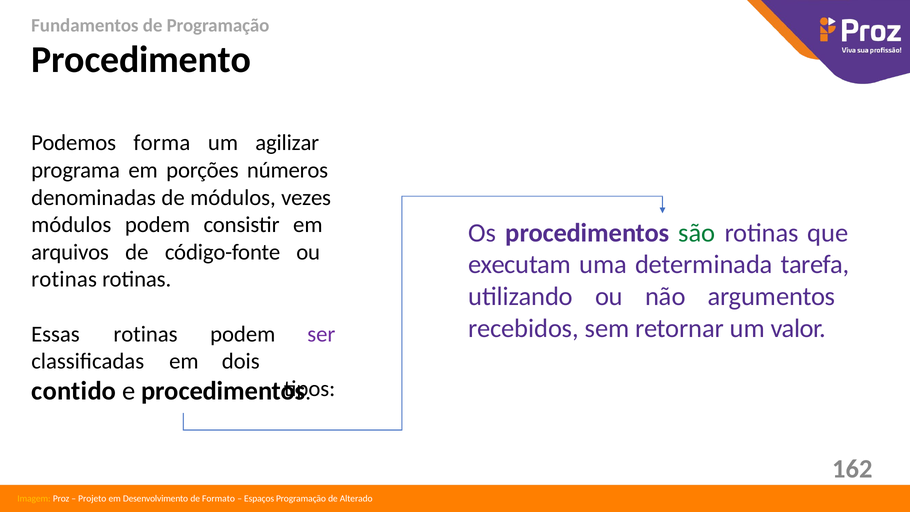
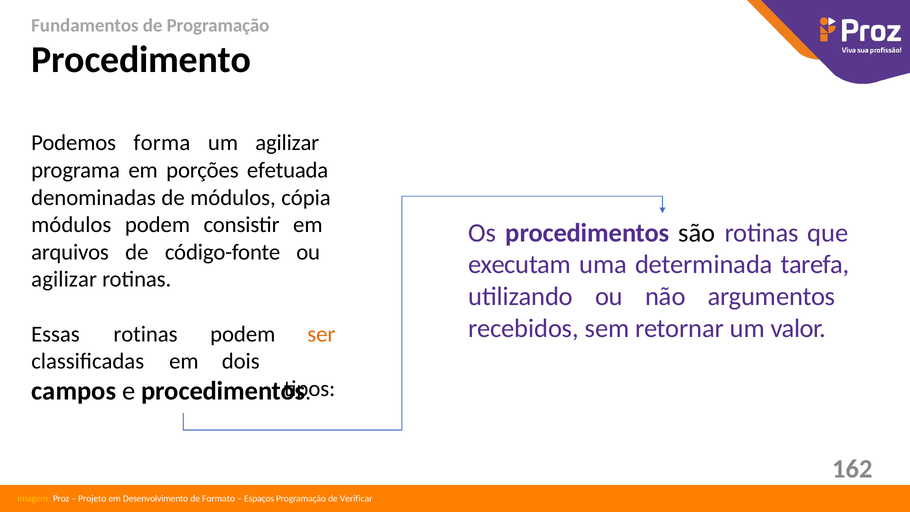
números: números -> efetuada
vezes: vezes -> cópia
são colour: green -> black
rotinas at (64, 279): rotinas -> agilizar
ser colour: purple -> orange
contido: contido -> campos
Alterado: Alterado -> Verificar
